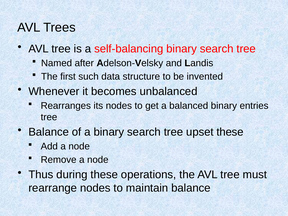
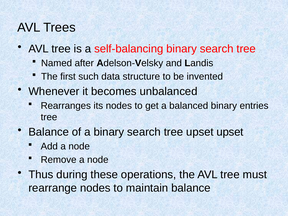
upset these: these -> upset
